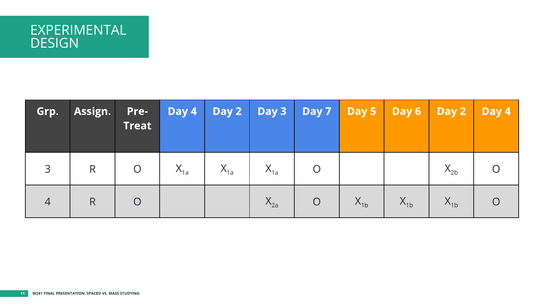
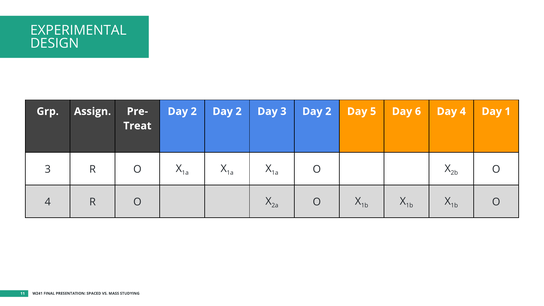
4 at (194, 111): 4 -> 2
3 Day 7: 7 -> 2
6 Day 2: 2 -> 4
4 at (508, 111): 4 -> 1
